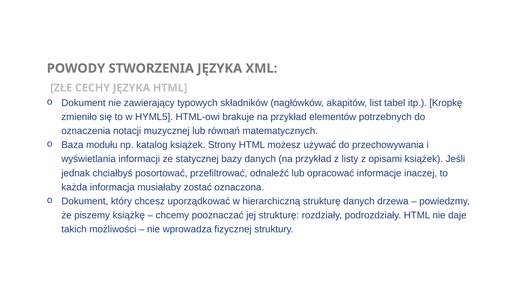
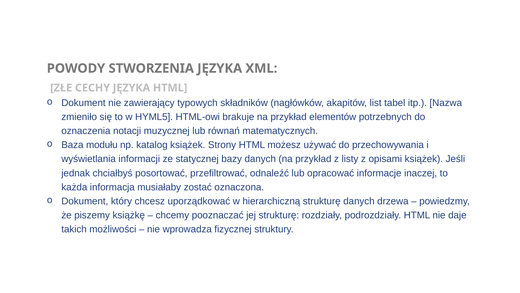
Kropkę: Kropkę -> Nazwa
